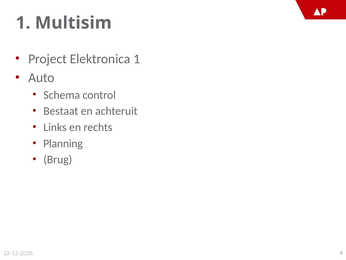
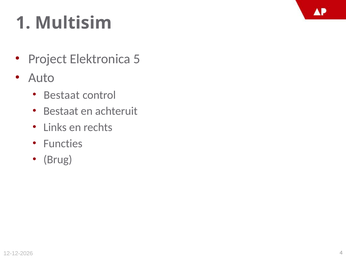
Elektronica 1: 1 -> 5
Schema at (62, 95): Schema -> Bestaat
Planning: Planning -> Functies
